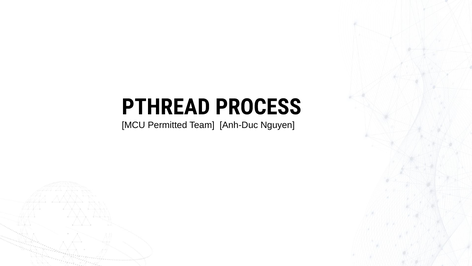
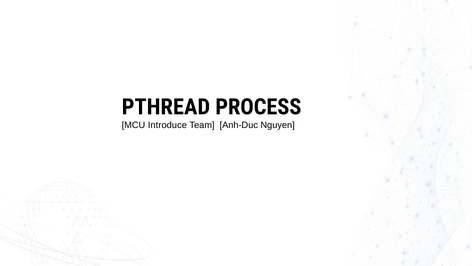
Permitted: Permitted -> Introduce
